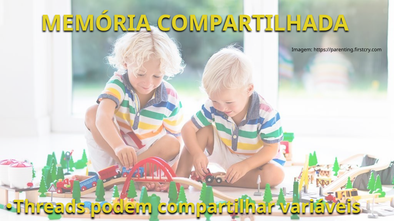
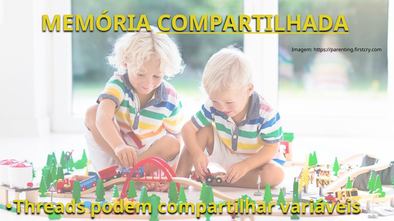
COMPARTILHADA underline: none -> present
